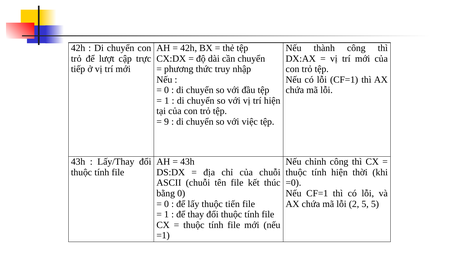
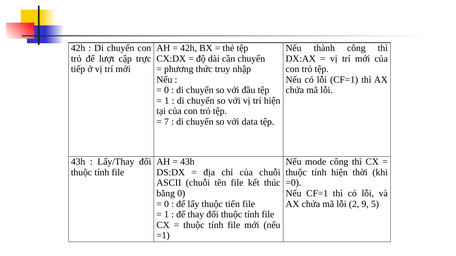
9: 9 -> 7
việc: việc -> data
chỉnh: chỉnh -> mode
2 5: 5 -> 9
